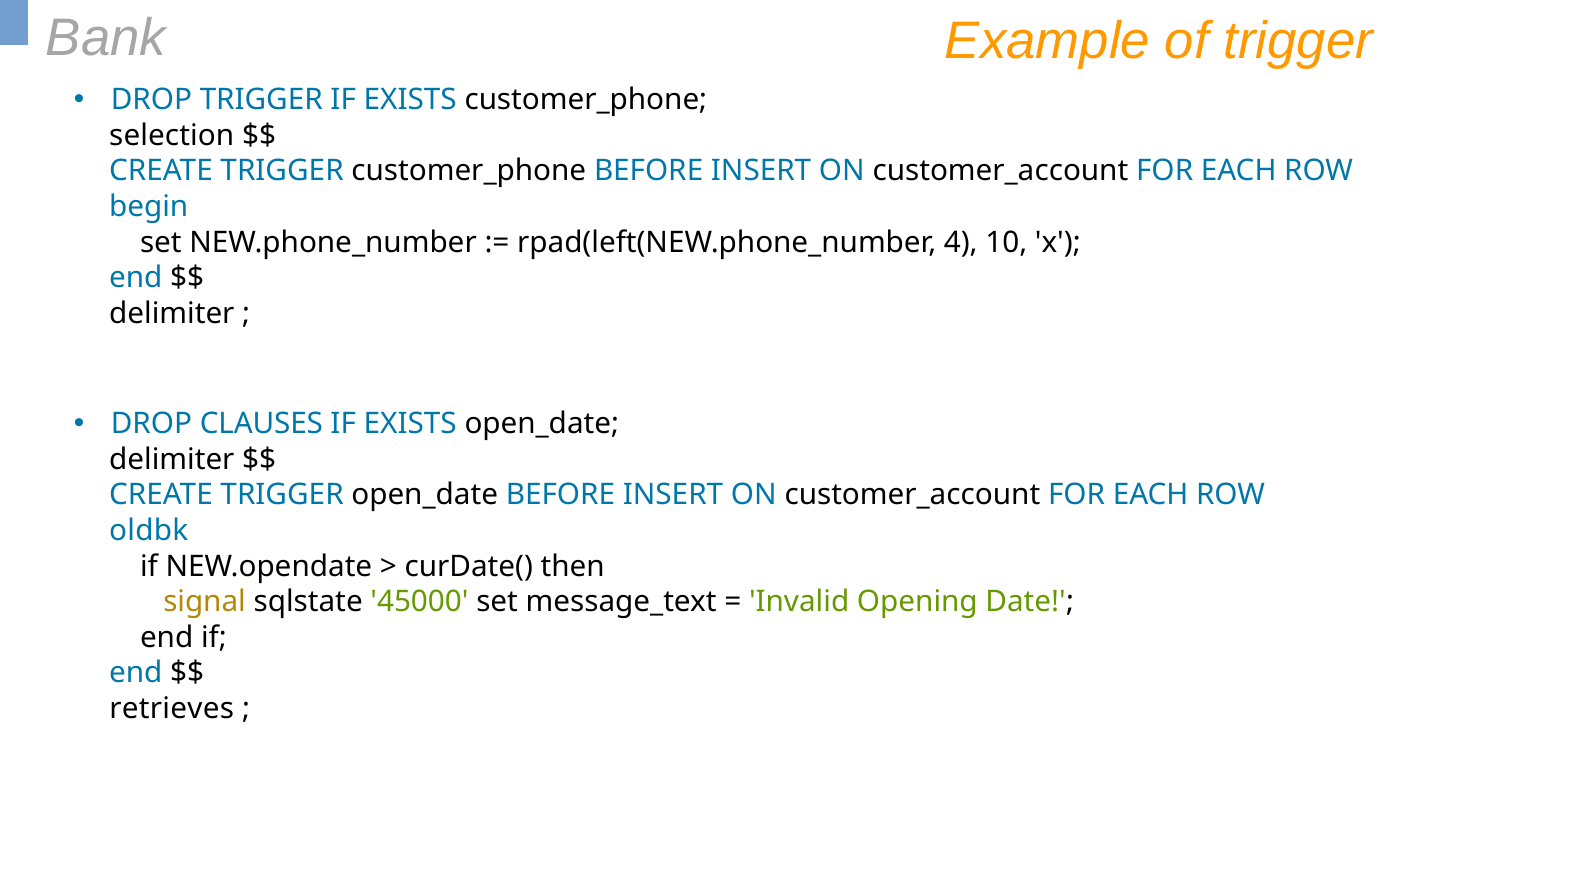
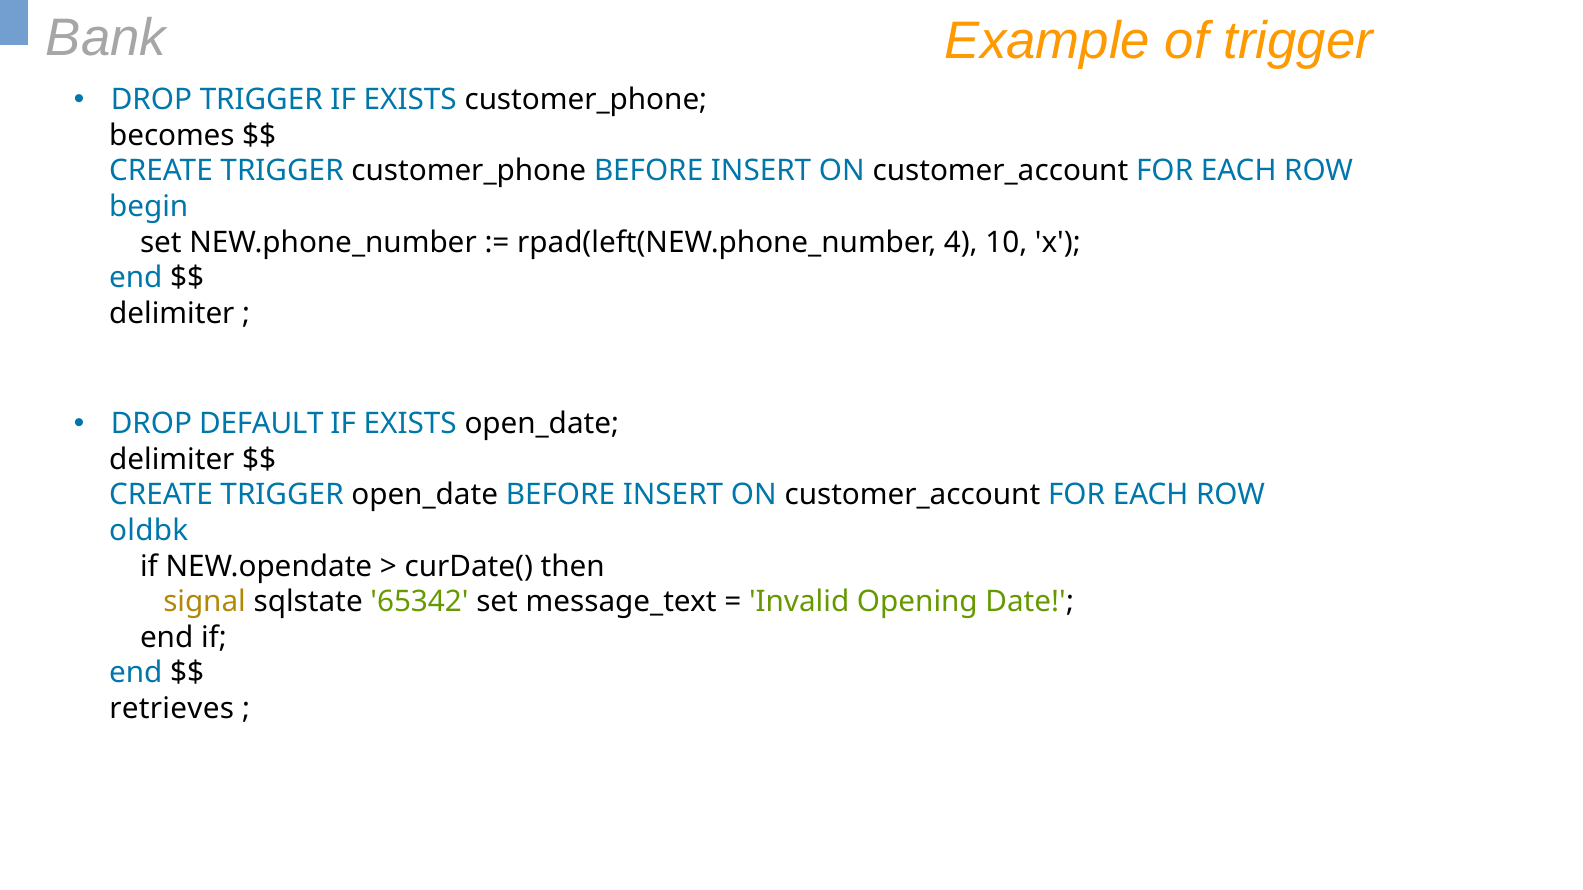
selection: selection -> becomes
CLAUSES: CLAUSES -> DEFAULT
45000: 45000 -> 65342
